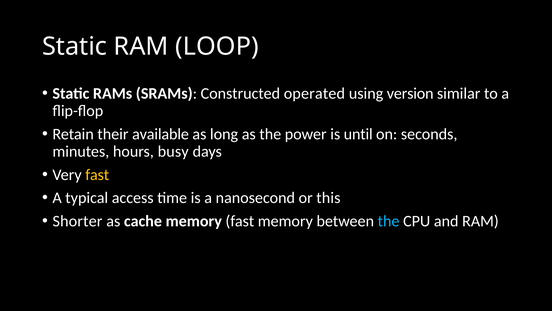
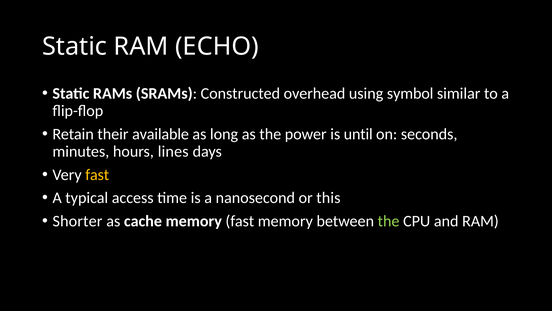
LOOP: LOOP -> ECHO
operated: operated -> overhead
version: version -> symbol
busy: busy -> lines
the at (389, 221) colour: light blue -> light green
